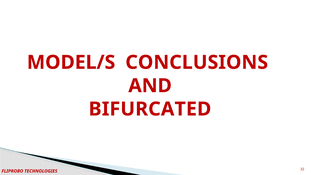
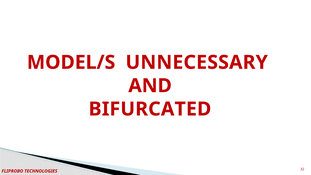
CONCLUSIONS: CONCLUSIONS -> UNNECESSARY
